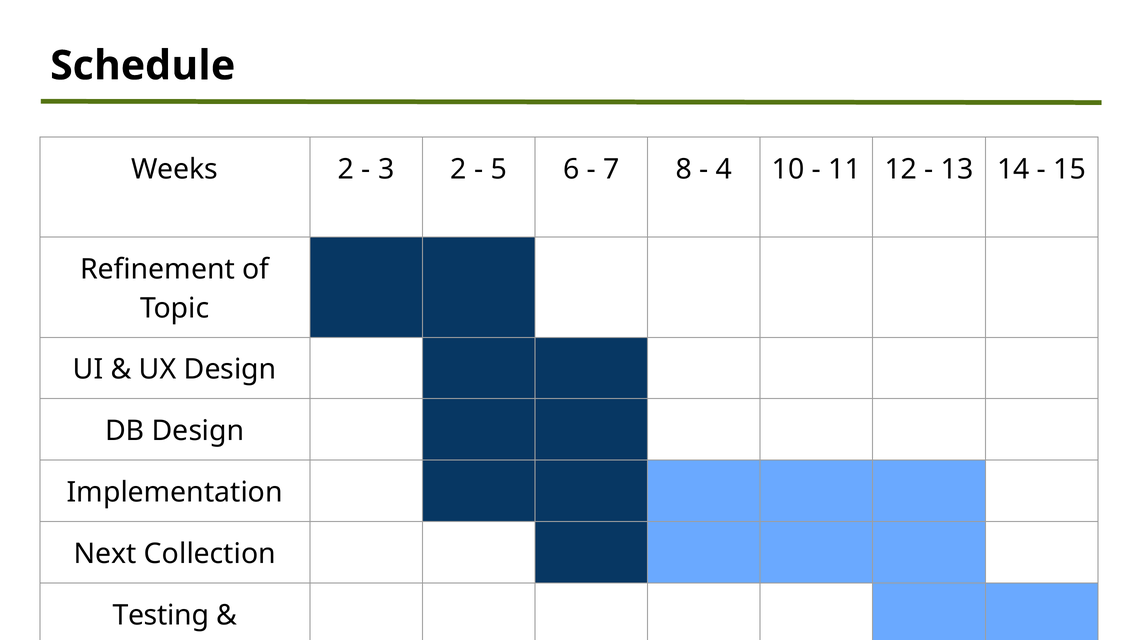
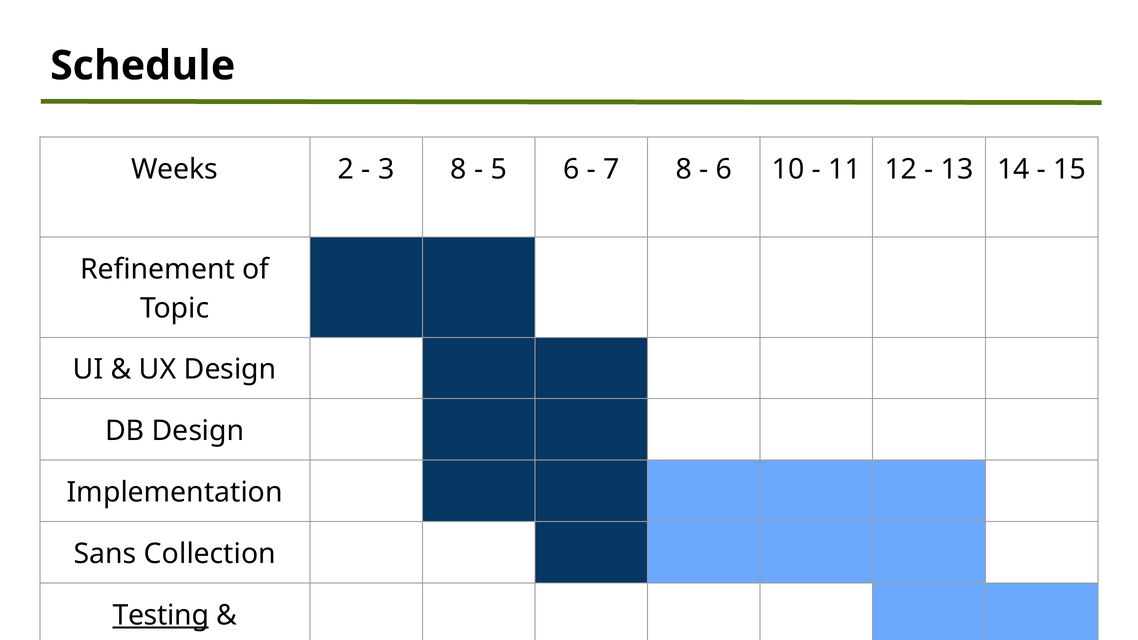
3 2: 2 -> 8
4 at (724, 169): 4 -> 6
Next: Next -> Sans
Testing underline: none -> present
